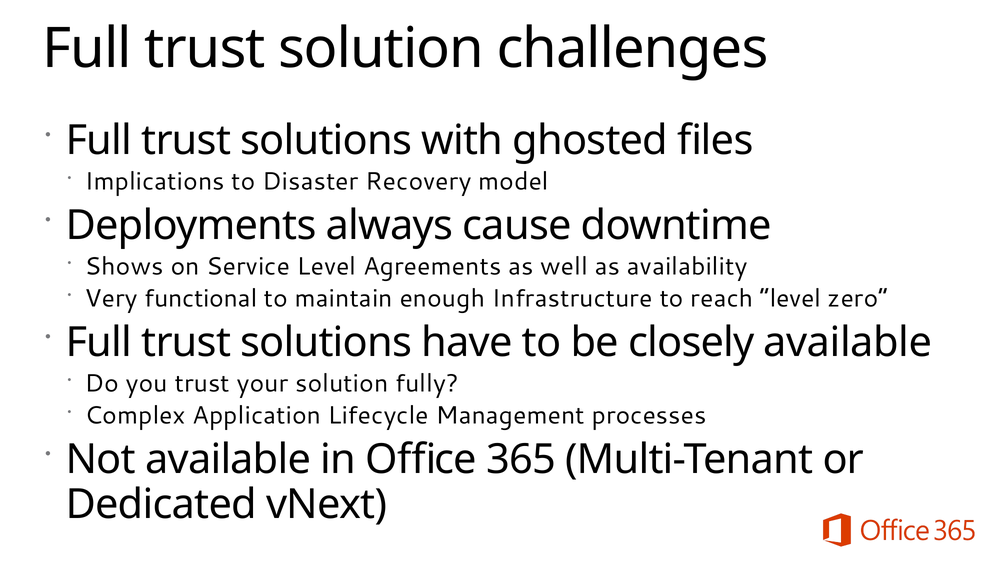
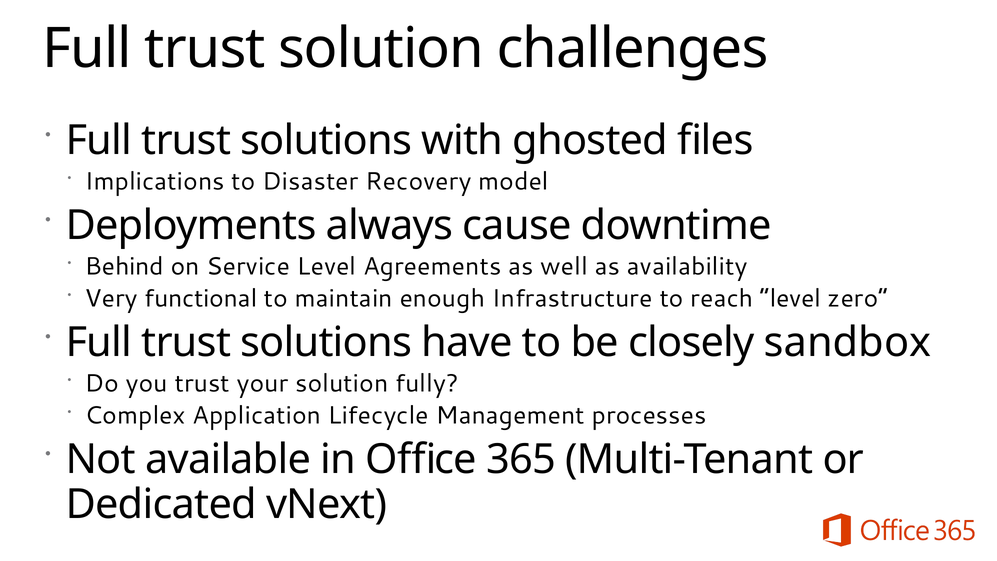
Shows: Shows -> Behind
closely available: available -> sandbox
